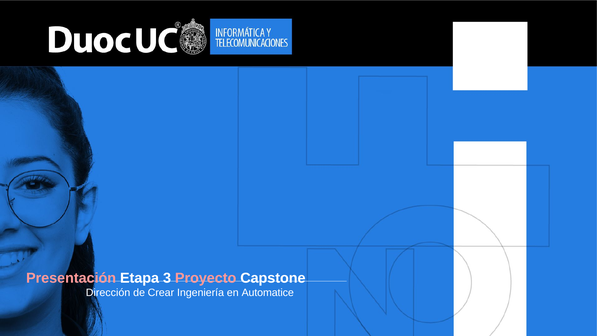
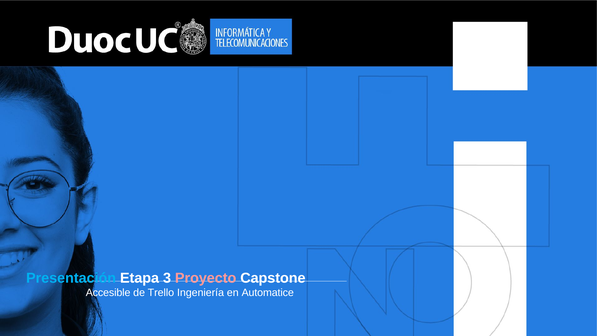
Presentación colour: pink -> light blue
Dirección: Dirección -> Accesible
Crear: Crear -> Trello
